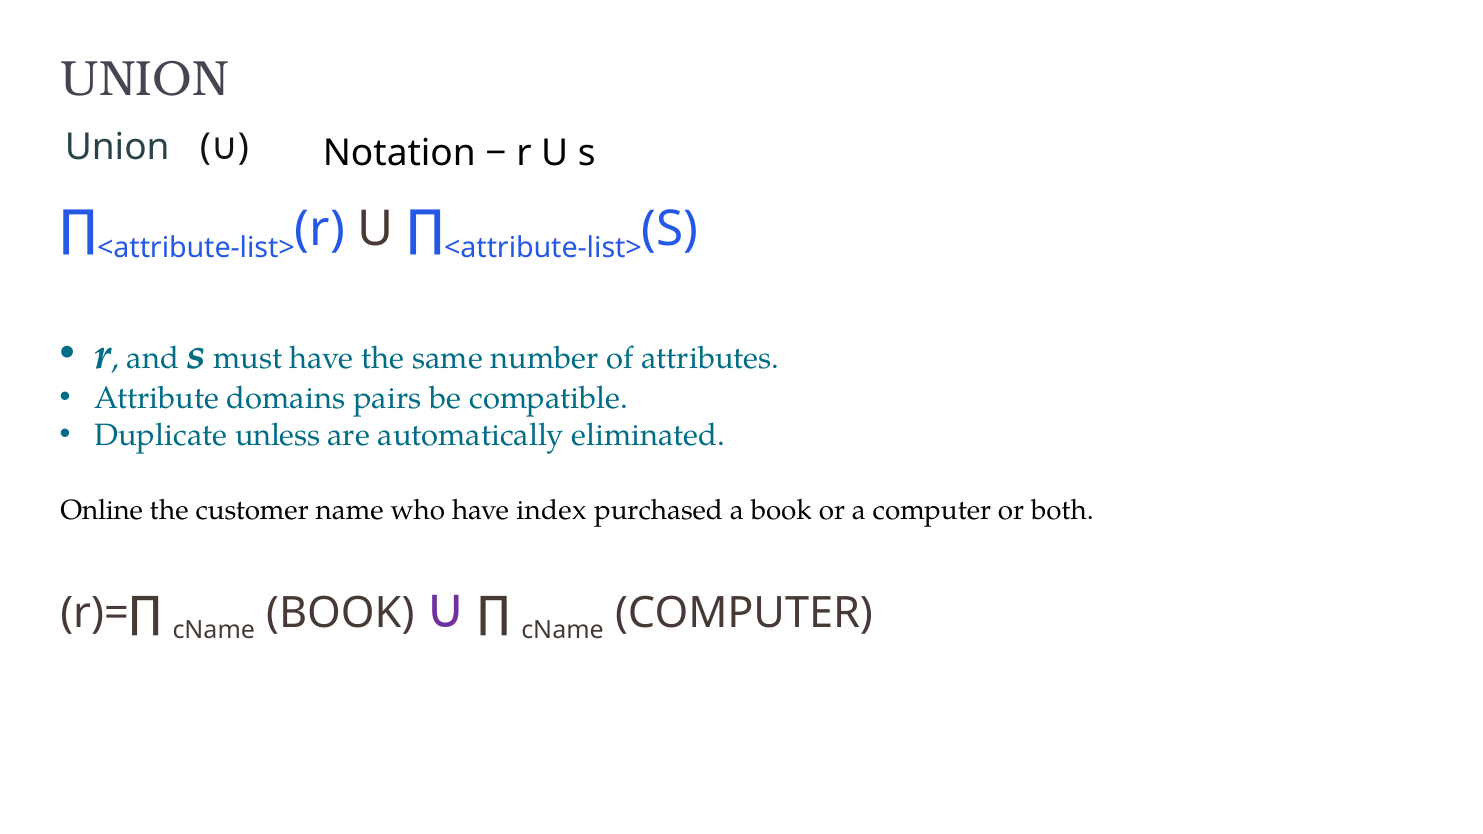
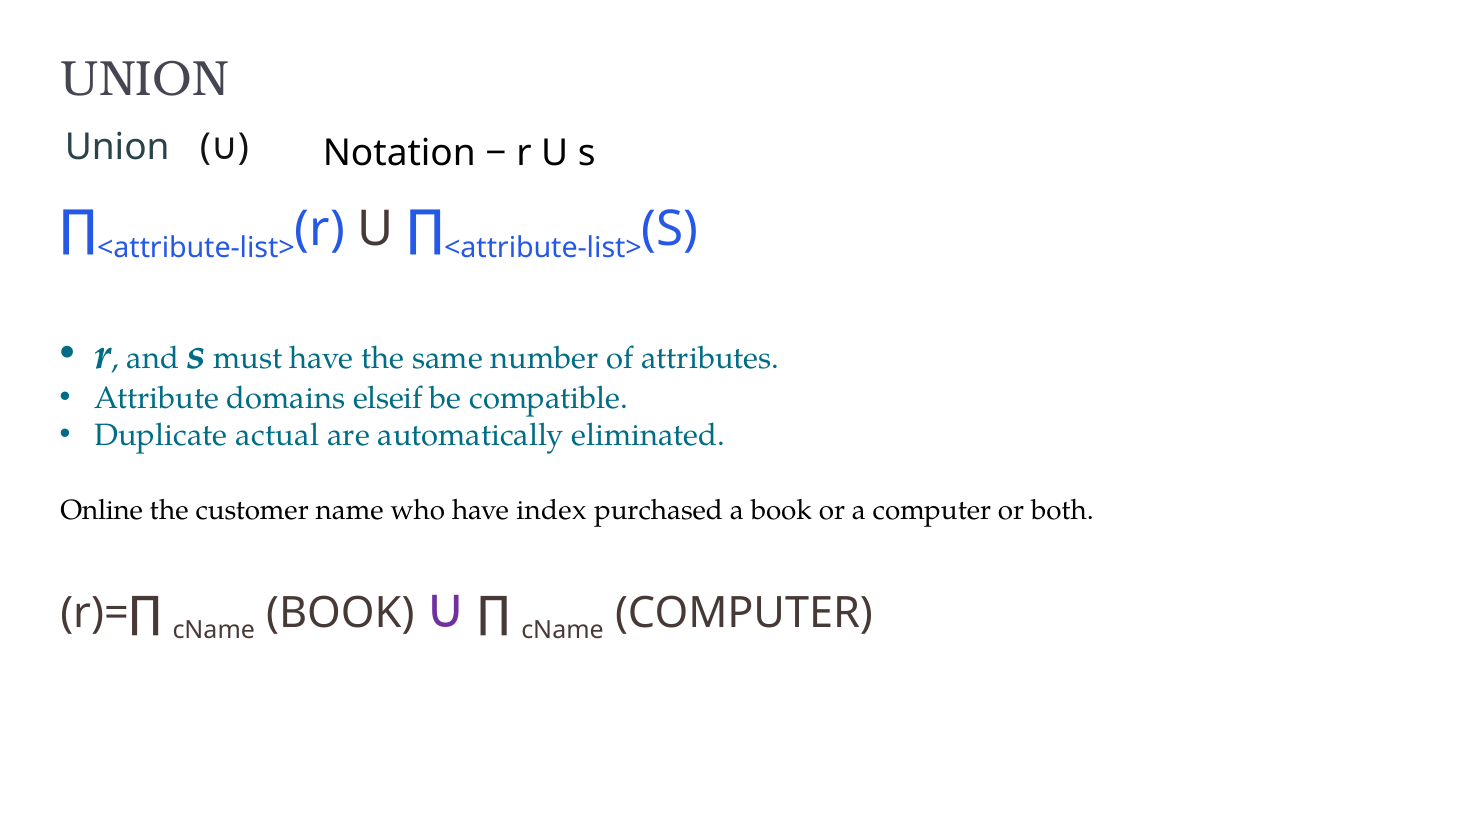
pairs: pairs -> elseif
unless: unless -> actual
